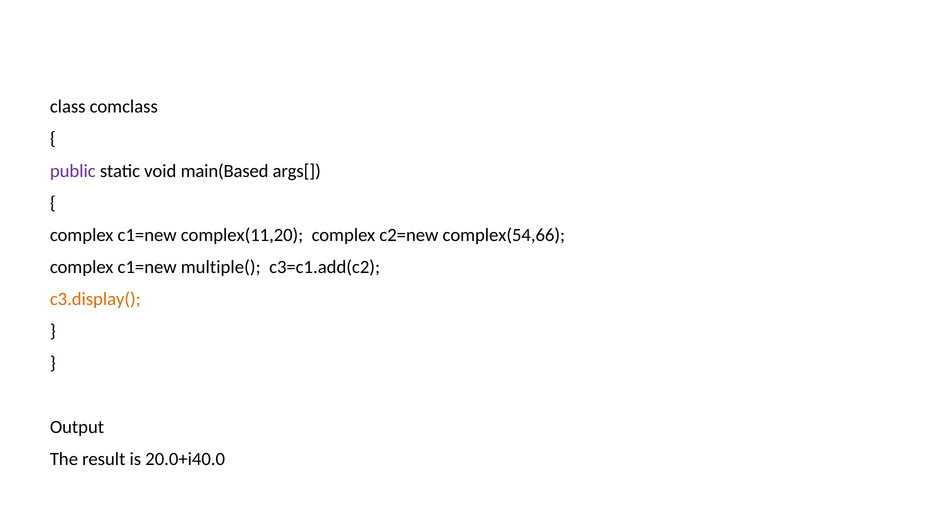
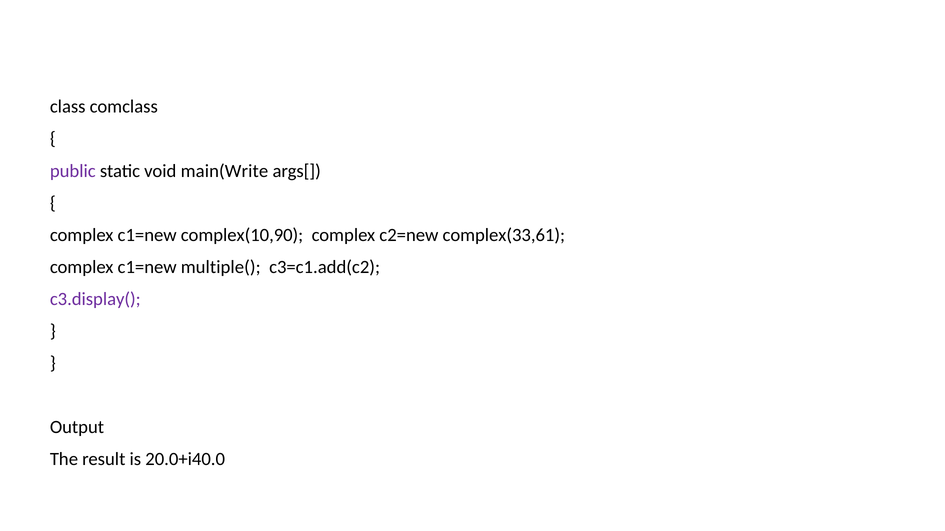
main(Based: main(Based -> main(Write
complex(11,20: complex(11,20 -> complex(10,90
complex(54,66: complex(54,66 -> complex(33,61
c3.display( colour: orange -> purple
